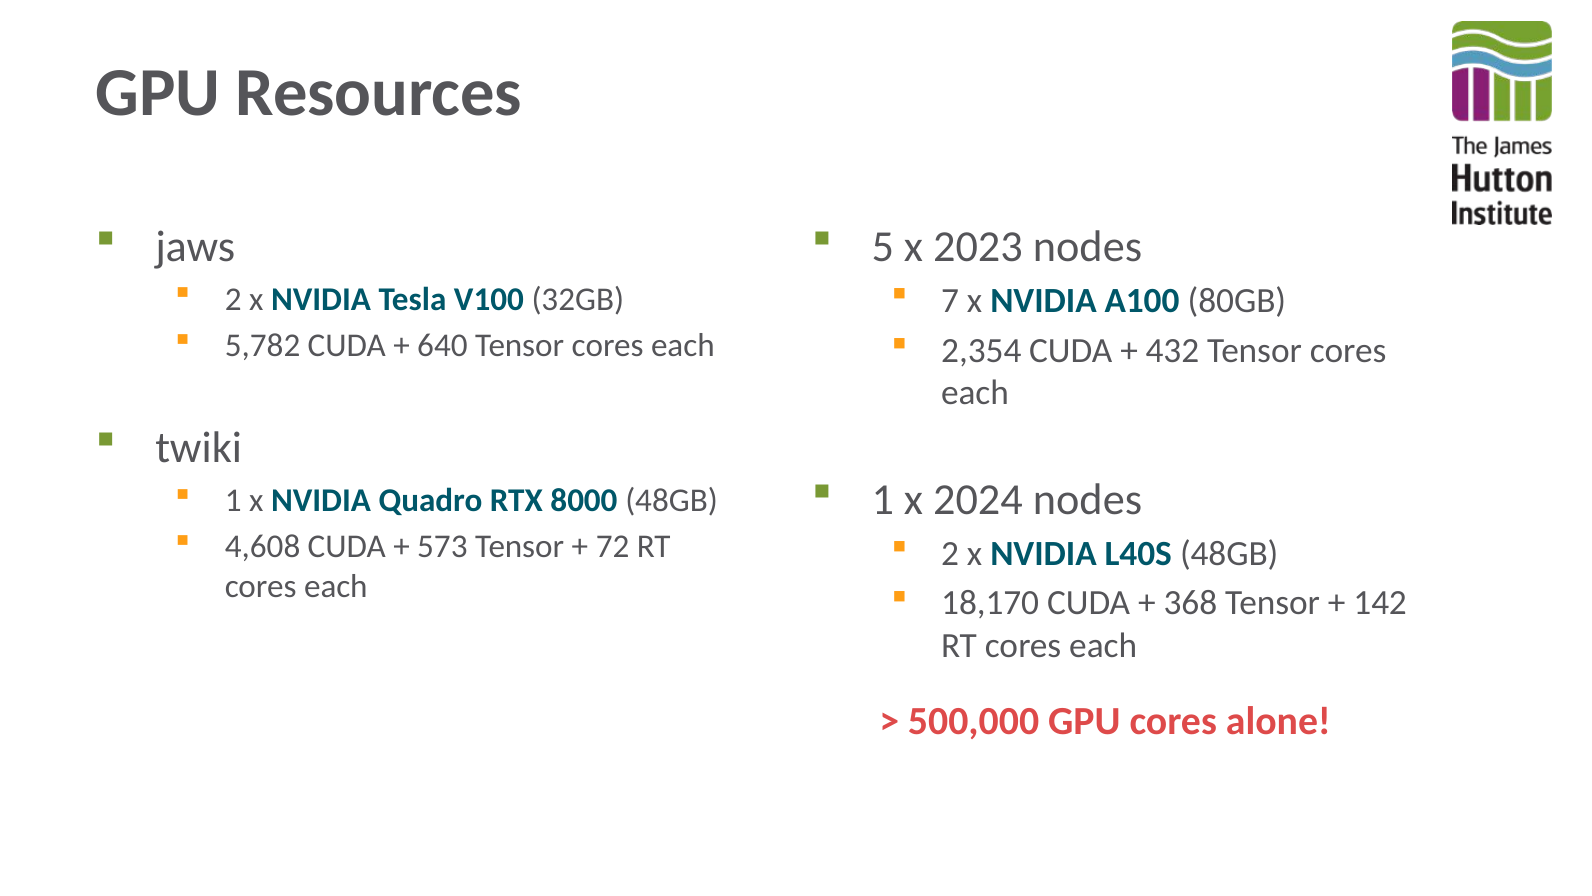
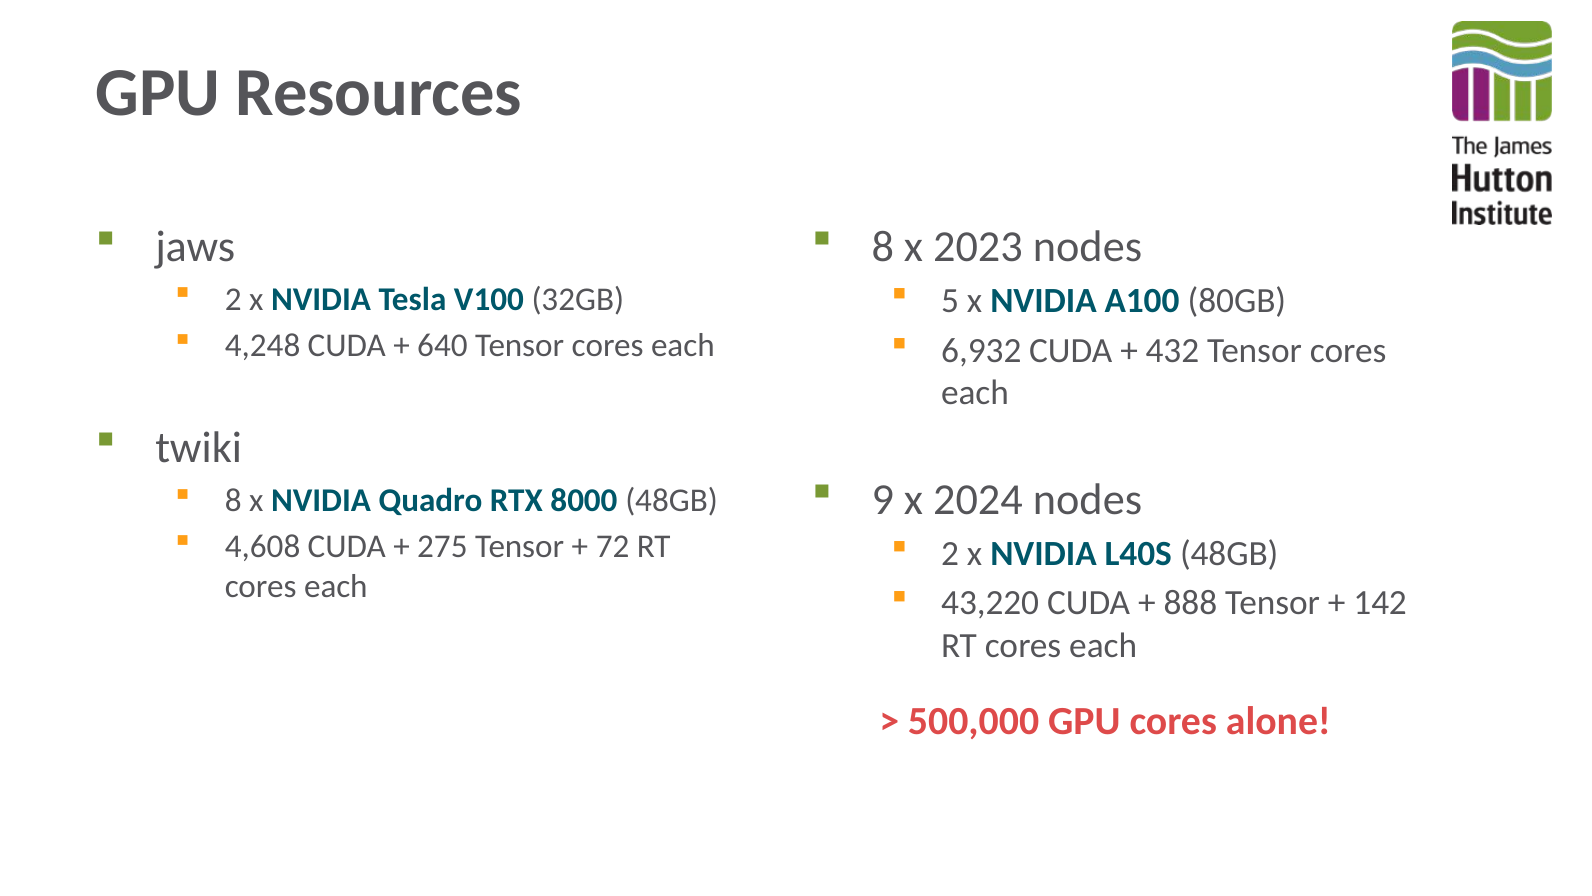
5 at (883, 247): 5 -> 8
7: 7 -> 5
5,782: 5,782 -> 4,248
2,354: 2,354 -> 6,932
1 at (883, 499): 1 -> 9
1 at (233, 500): 1 -> 8
573: 573 -> 275
18,170: 18,170 -> 43,220
368: 368 -> 888
